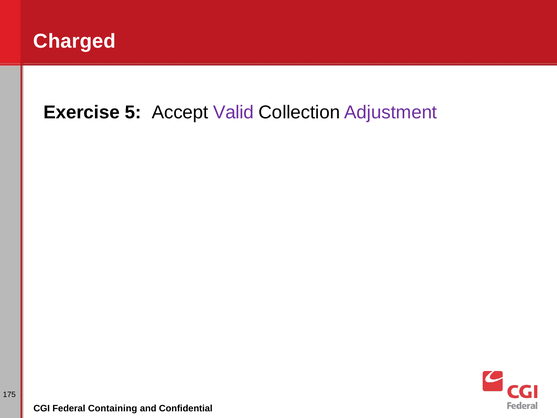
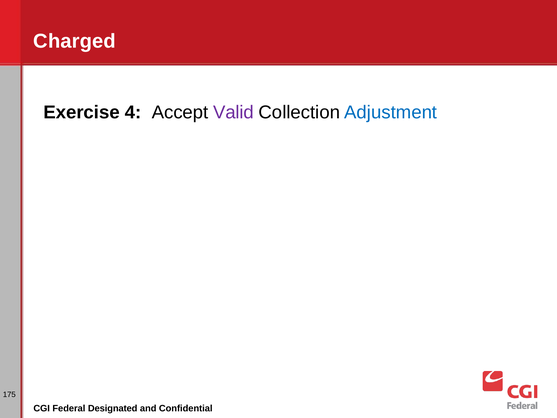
5: 5 -> 4
Adjustment colour: purple -> blue
Containing: Containing -> Designated
